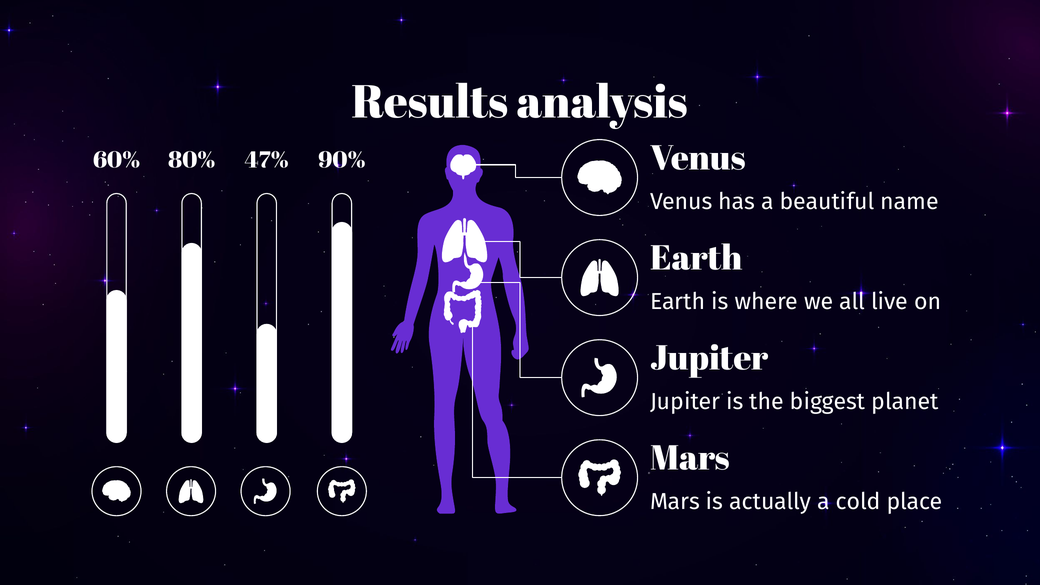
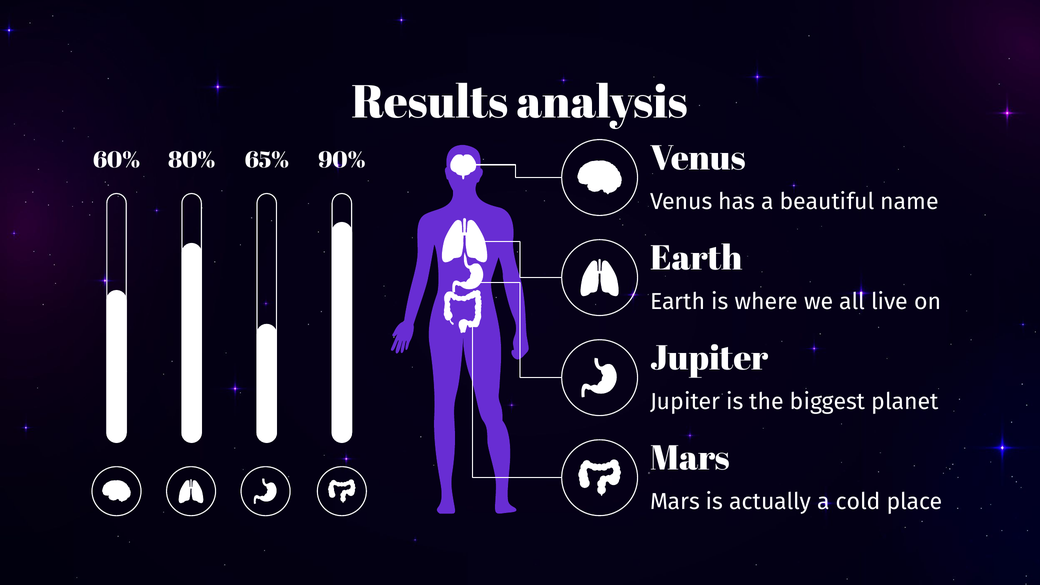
47%: 47% -> 65%
